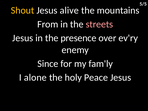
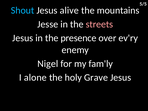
Shout colour: yellow -> light blue
From: From -> Jesse
Since: Since -> Nigel
Peace: Peace -> Grave
